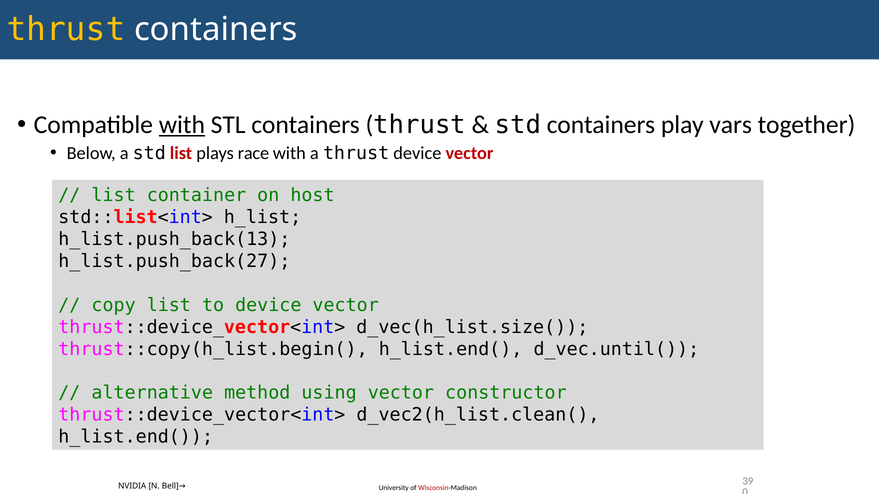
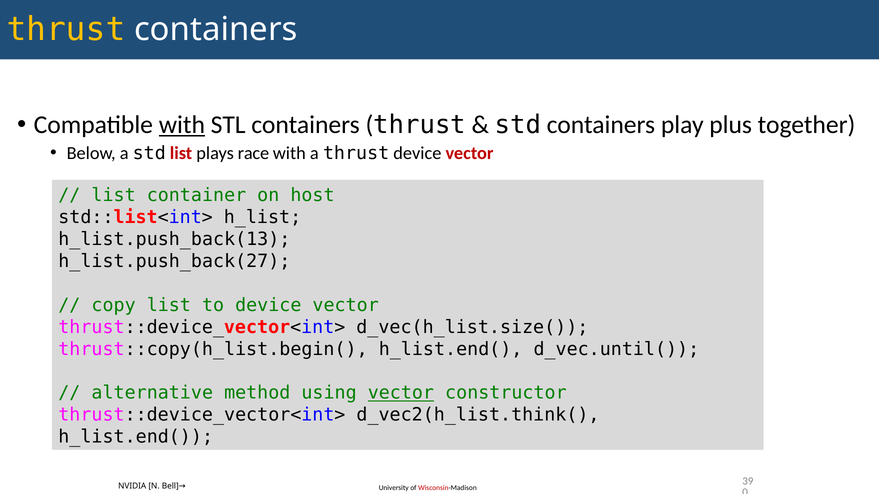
vars: vars -> plus
vector at (401, 393) underline: none -> present
d_vec2(h_list.clean(: d_vec2(h_list.clean( -> d_vec2(h_list.think(
